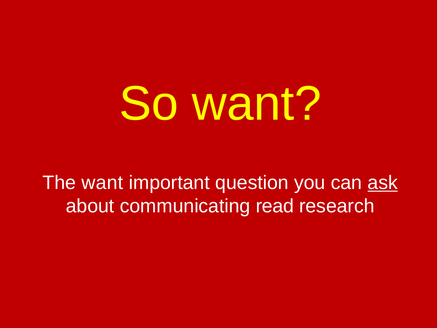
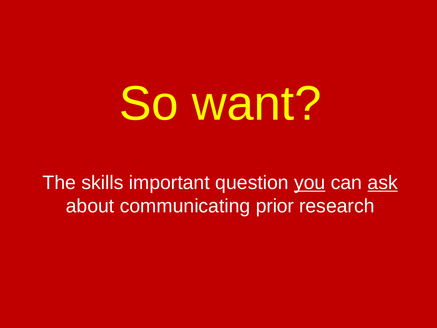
The want: want -> skills
you underline: none -> present
read: read -> prior
